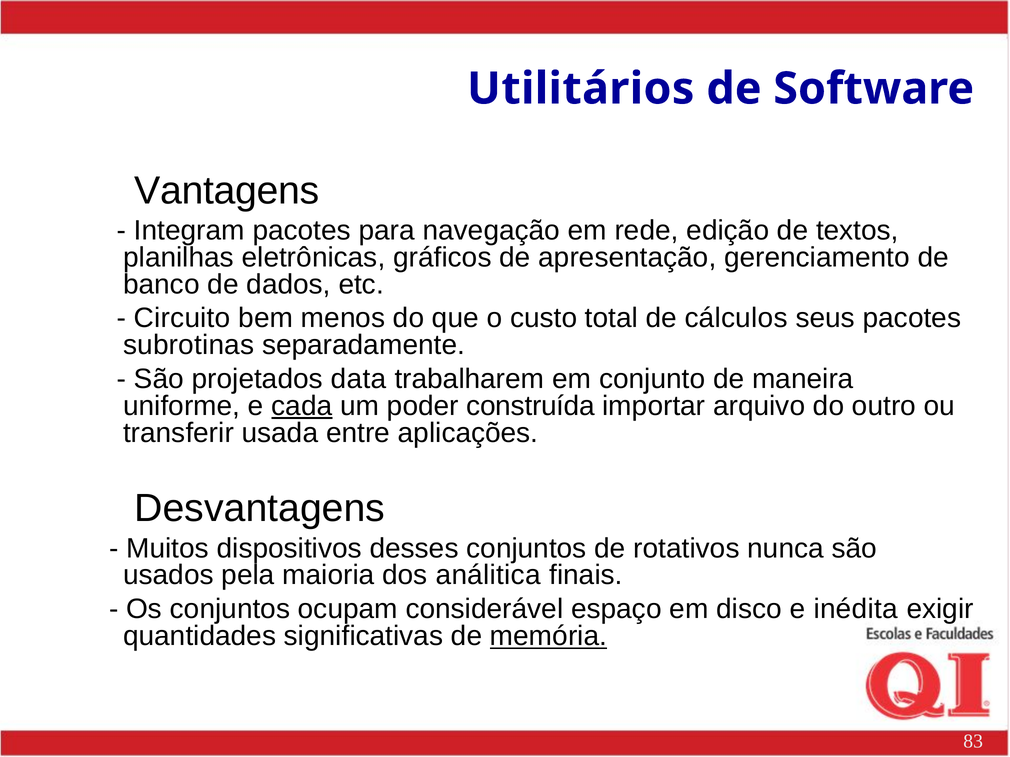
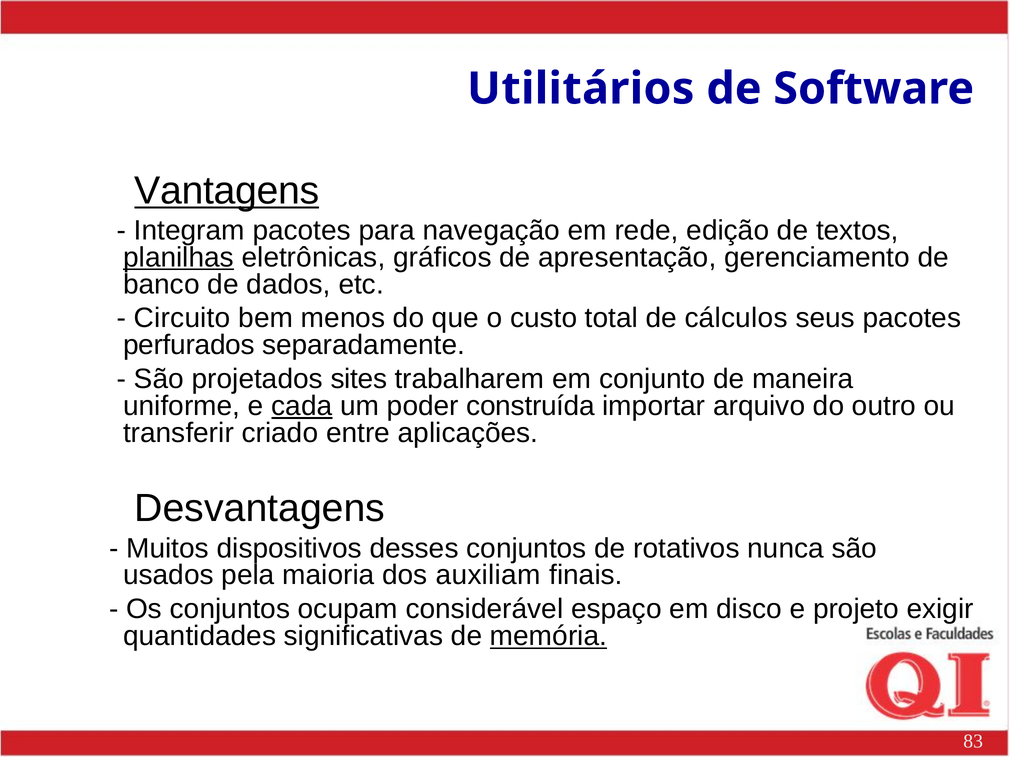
Vantagens underline: none -> present
planilhas underline: none -> present
subrotinas: subrotinas -> perfurados
data: data -> sites
usada: usada -> criado
análitica: análitica -> auxiliam
inédita: inédita -> projeto
